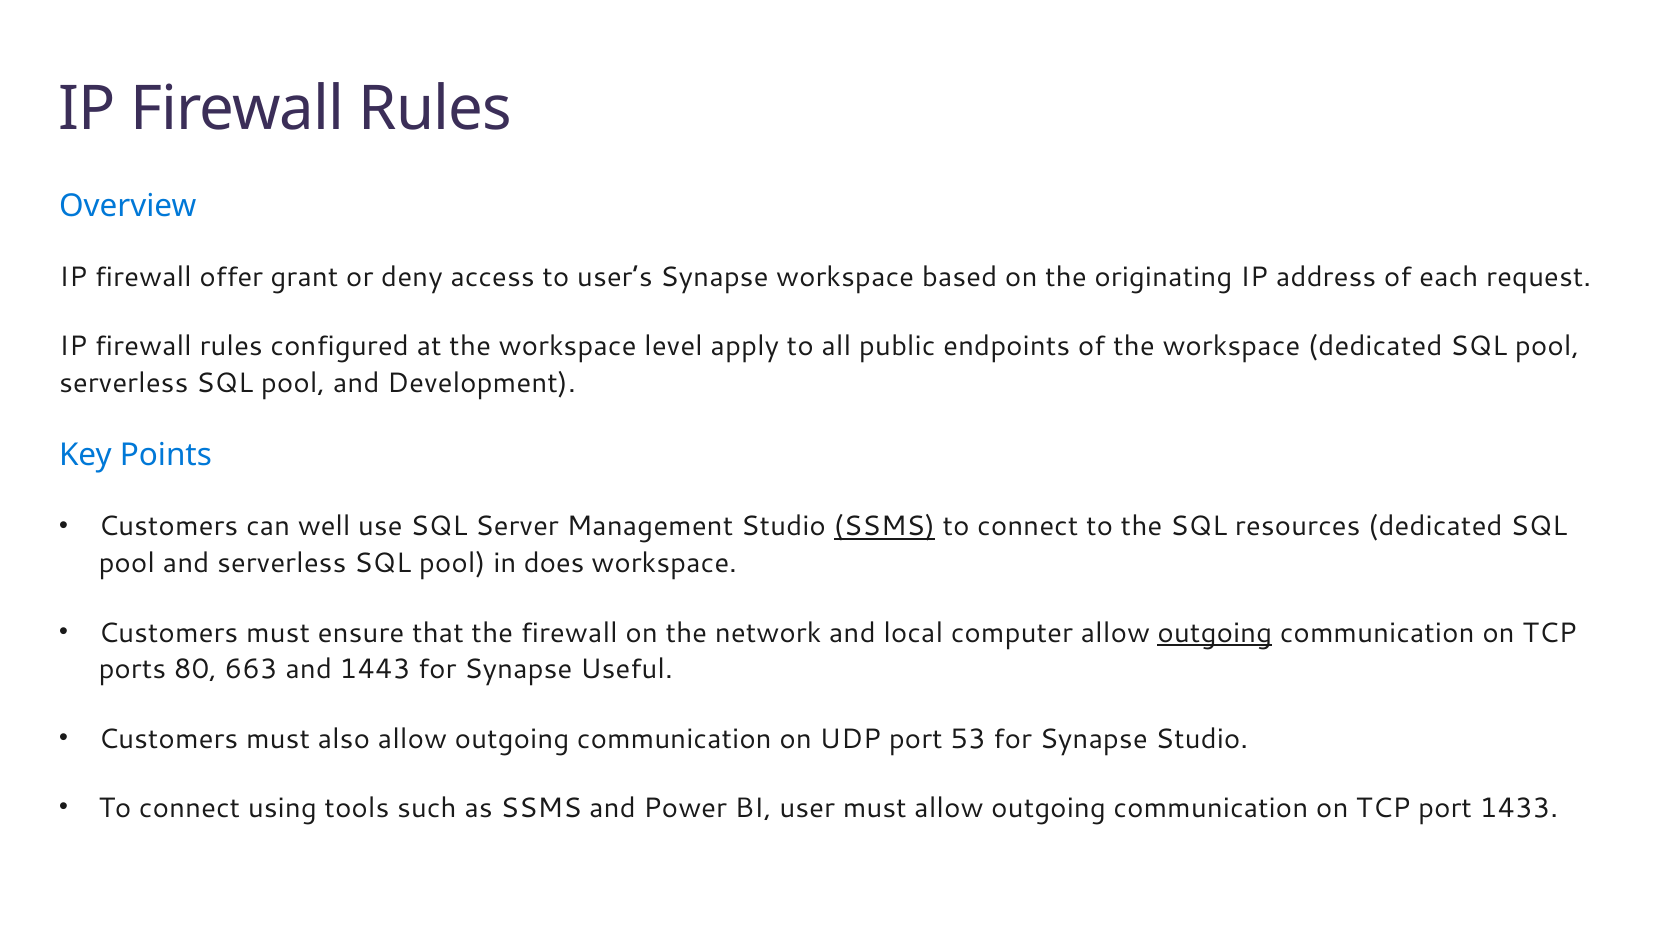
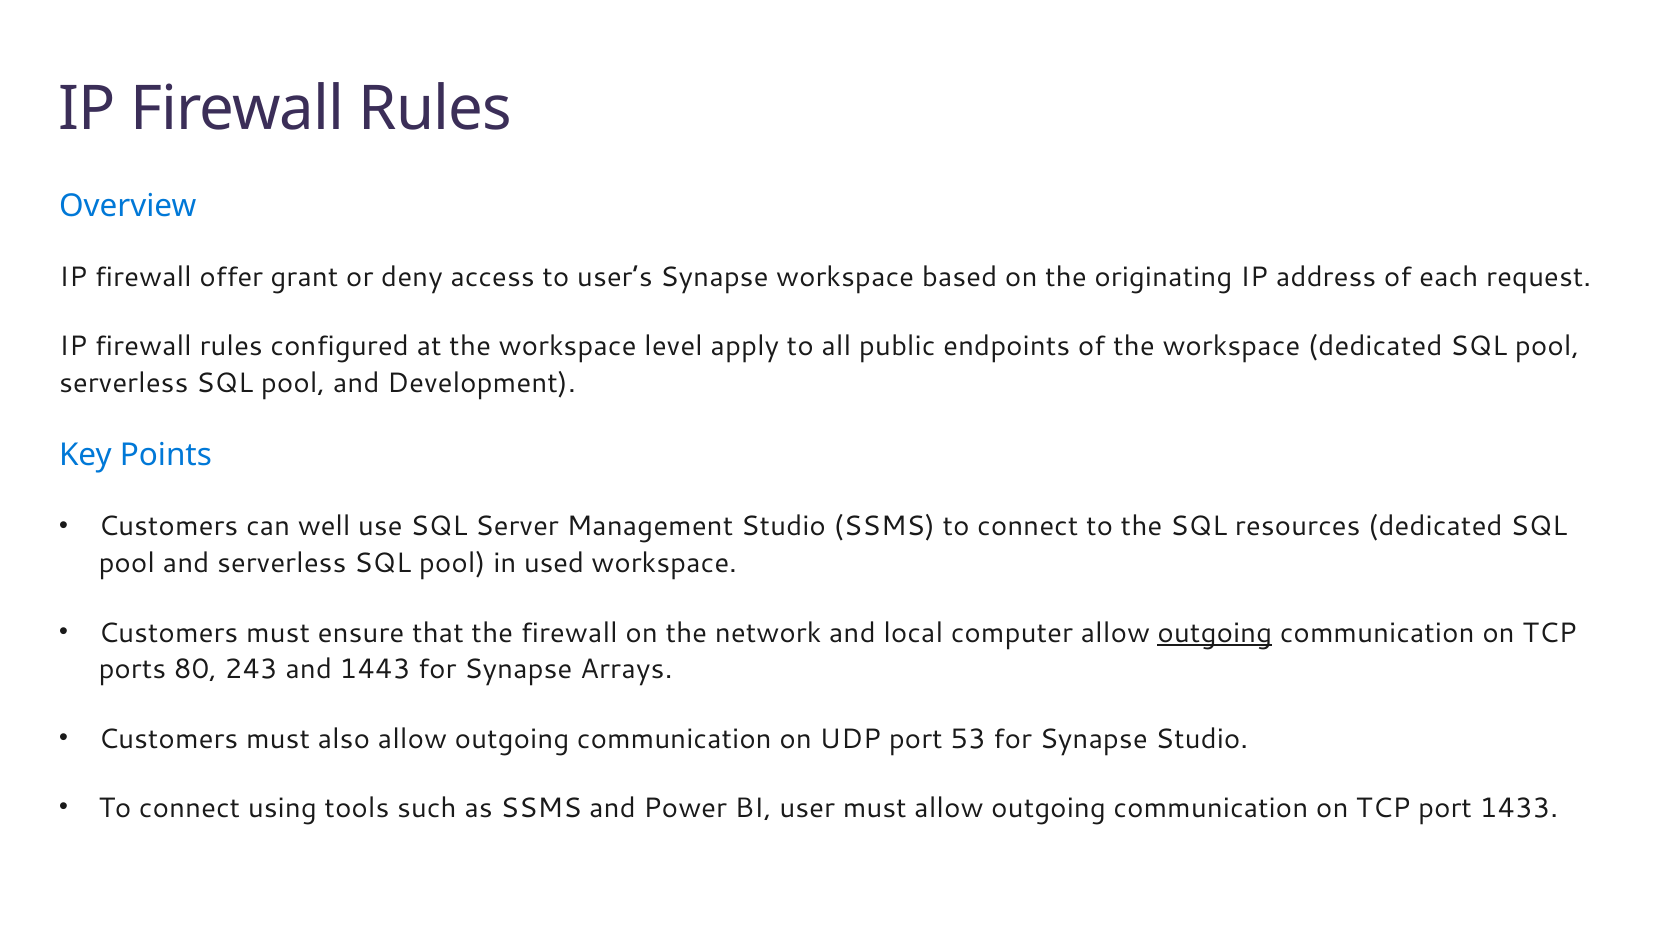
SSMS at (884, 526) underline: present -> none
does: does -> used
663: 663 -> 243
Useful: Useful -> Arrays
